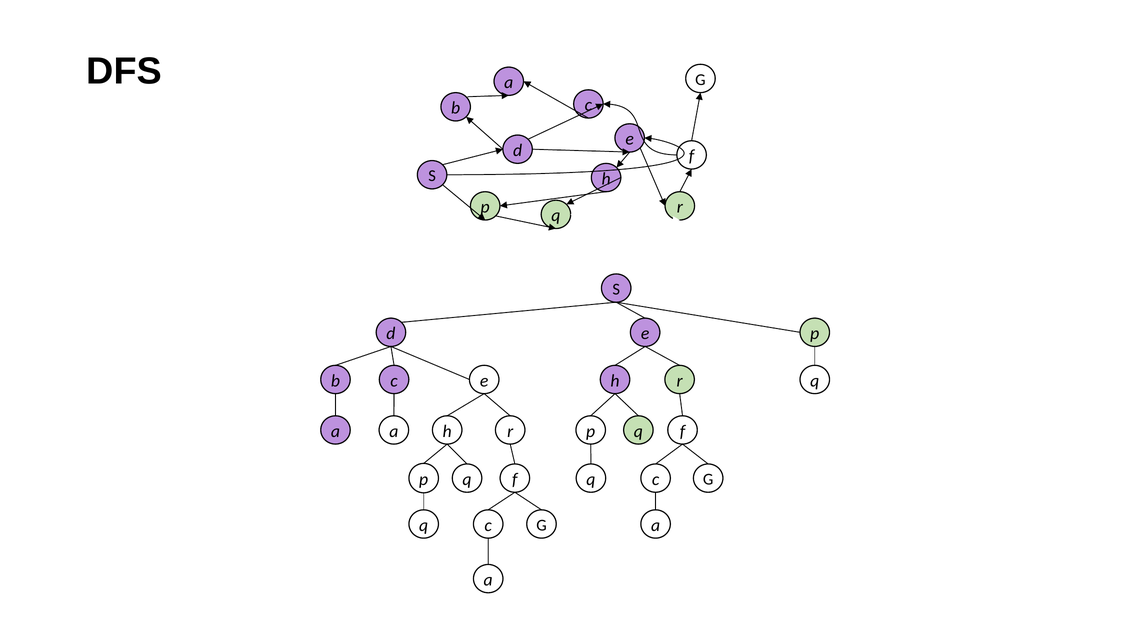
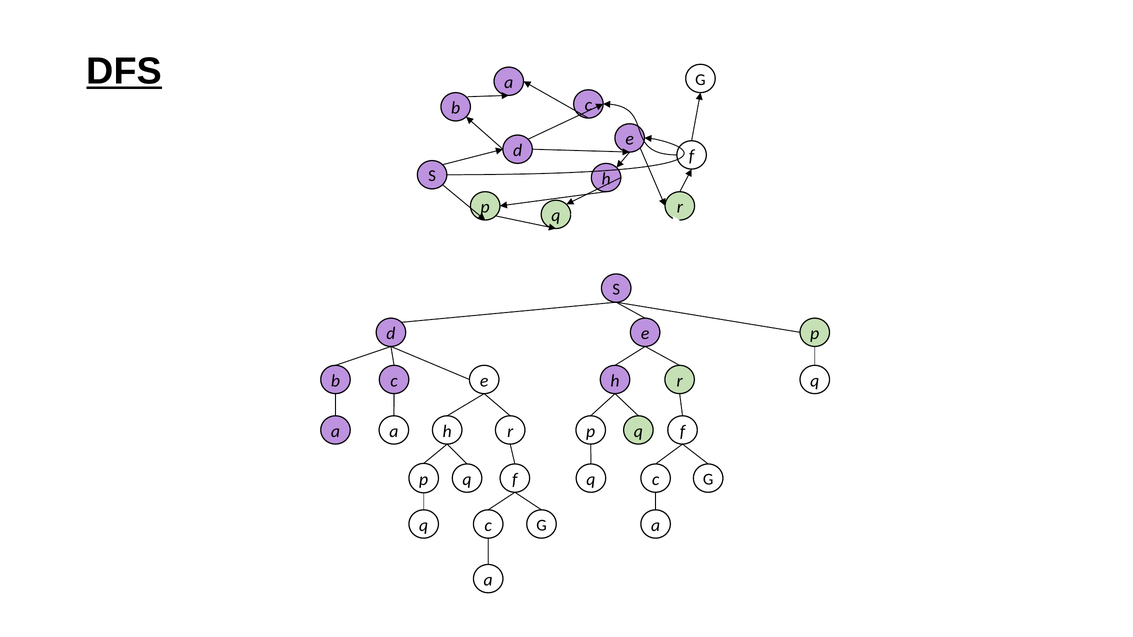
DFS underline: none -> present
